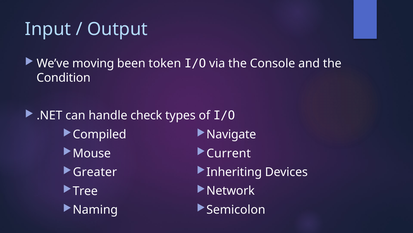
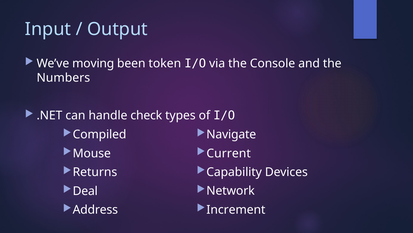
Condition: Condition -> Numbers
Inheriting: Inheriting -> Capability
Greater: Greater -> Returns
Tree: Tree -> Deal
Semicolon: Semicolon -> Increment
Naming: Naming -> Address
